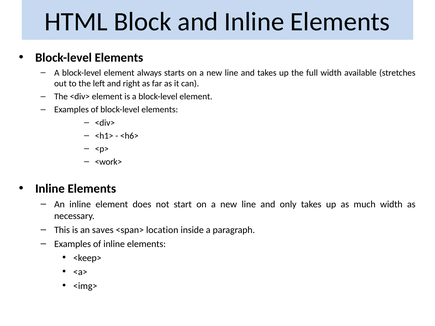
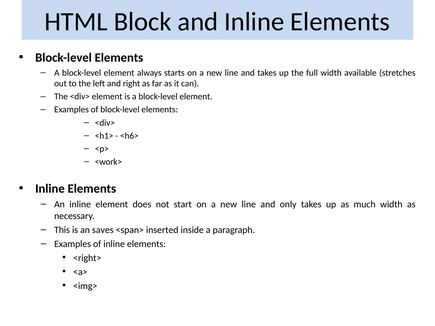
location: location -> inserted
<keep>: <keep> -> <right>
